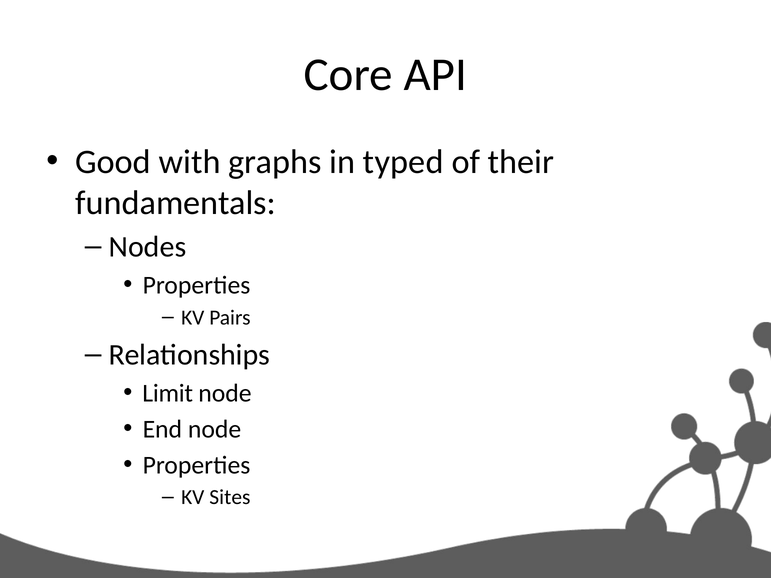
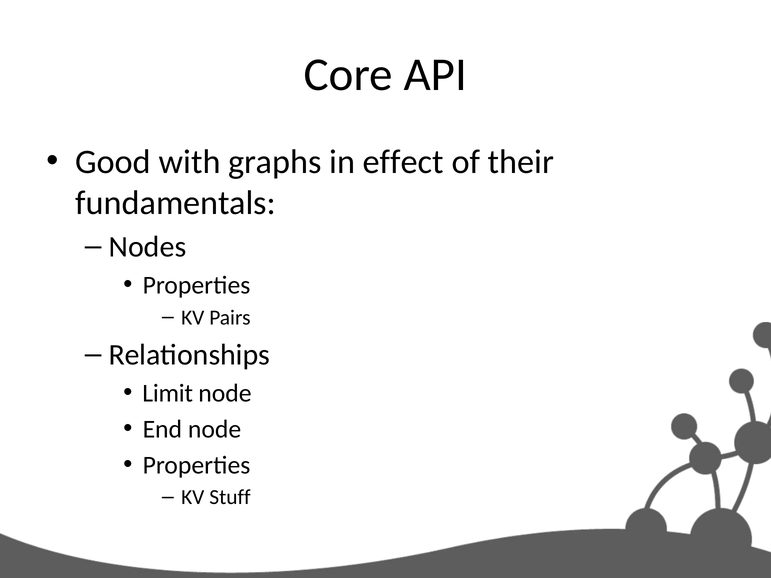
typed: typed -> effect
Sites: Sites -> Stuff
